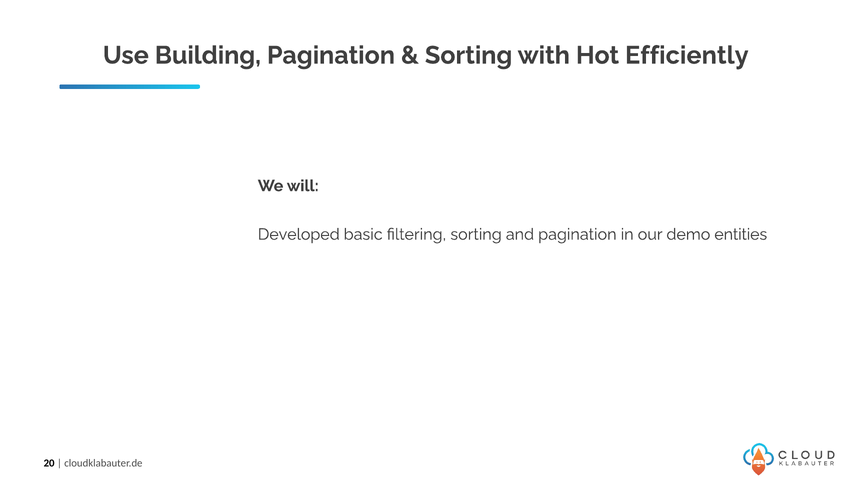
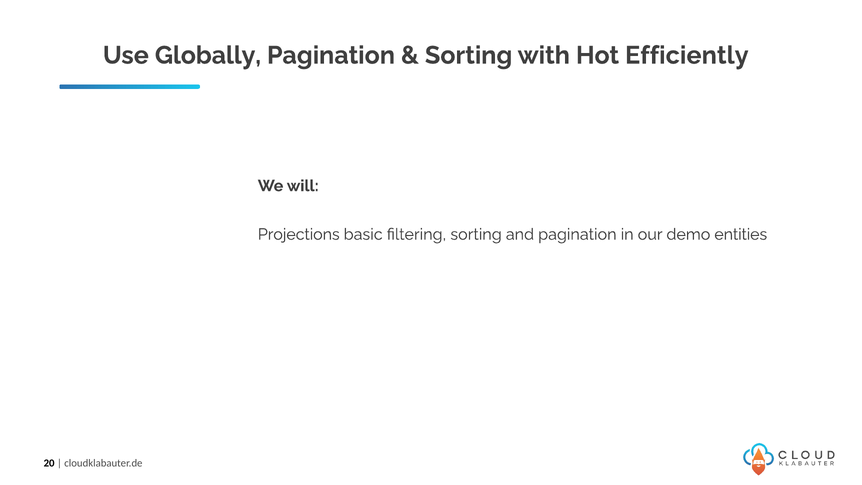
Building: Building -> Globally
Developed: Developed -> Projections
